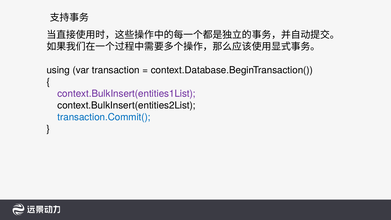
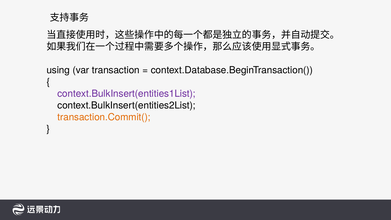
transaction.Commit( colour: blue -> orange
